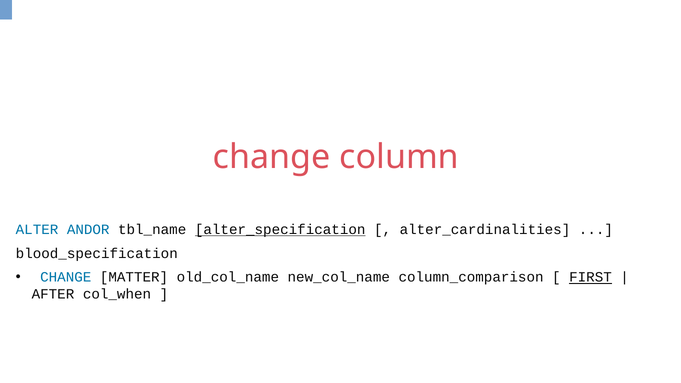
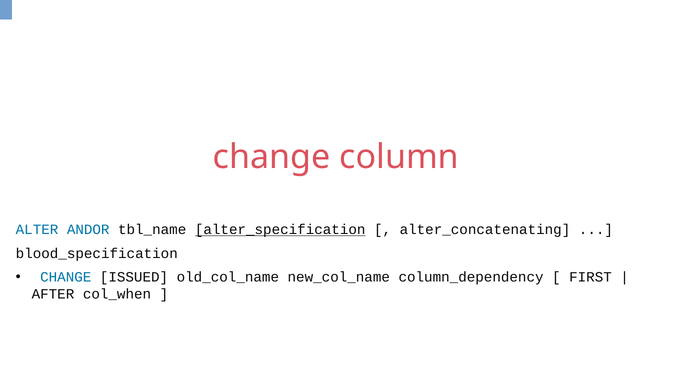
alter_cardinalities: alter_cardinalities -> alter_concatenating
MATTER: MATTER -> ISSUED
column_comparison: column_comparison -> column_dependency
FIRST underline: present -> none
